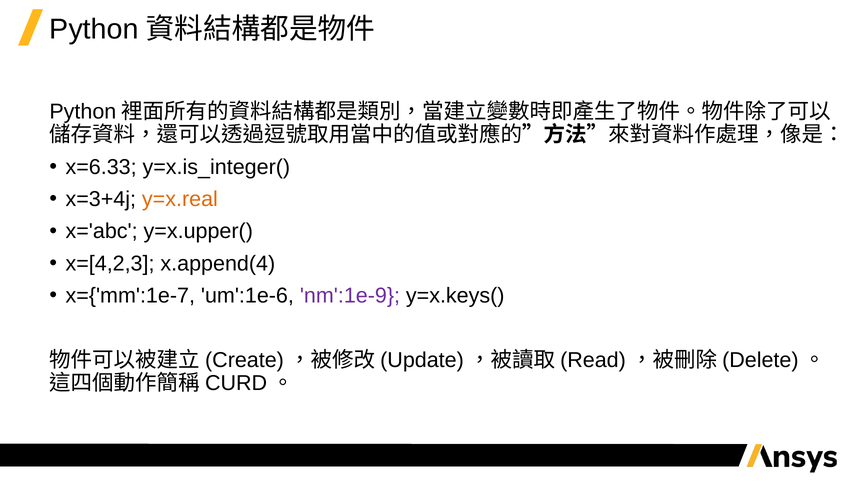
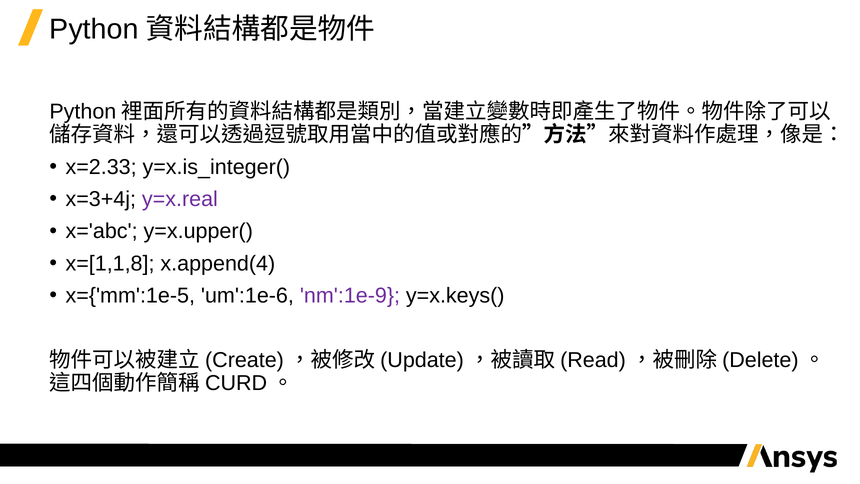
x=6.33: x=6.33 -> x=2.33
y=x.real colour: orange -> purple
x=[4,2,3: x=[4,2,3 -> x=[1,1,8
x={'mm':1e-7: x={'mm':1e-7 -> x={'mm':1e-5
